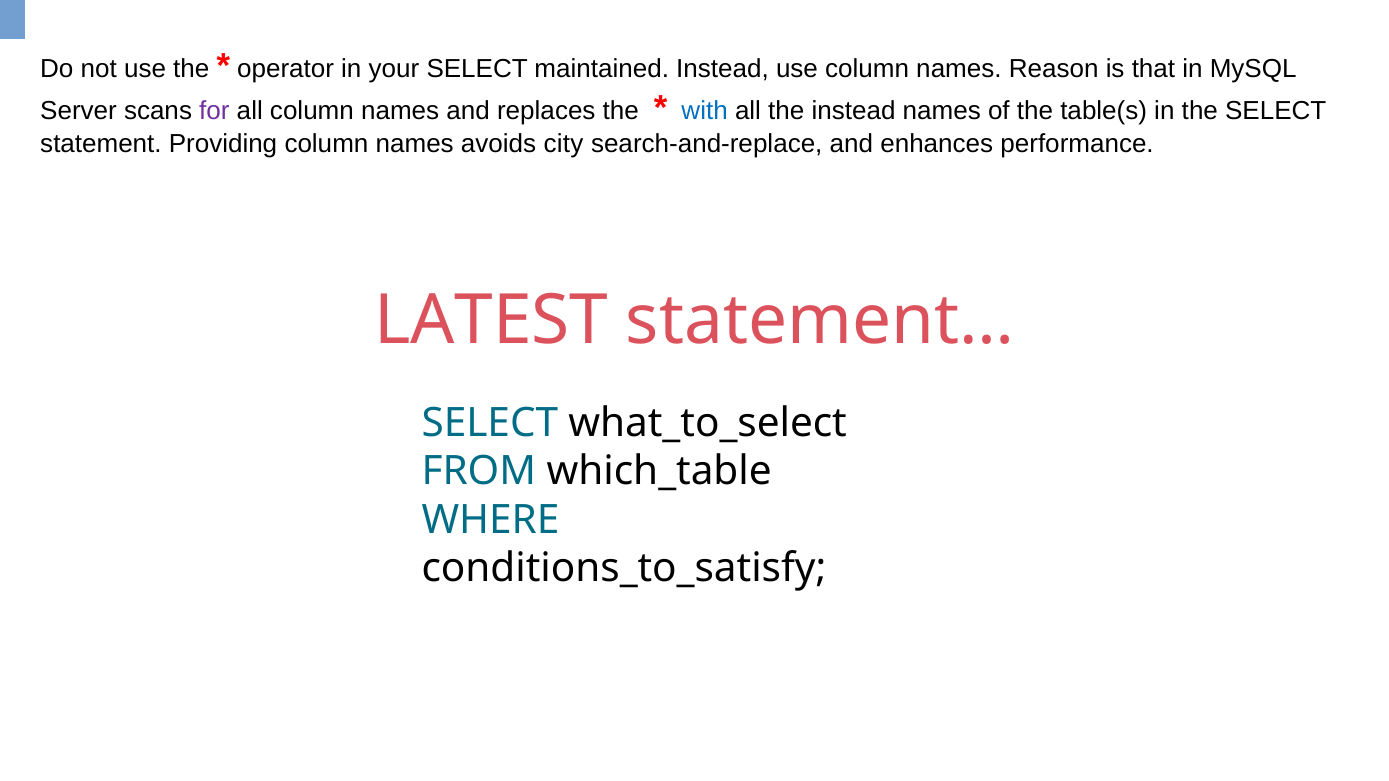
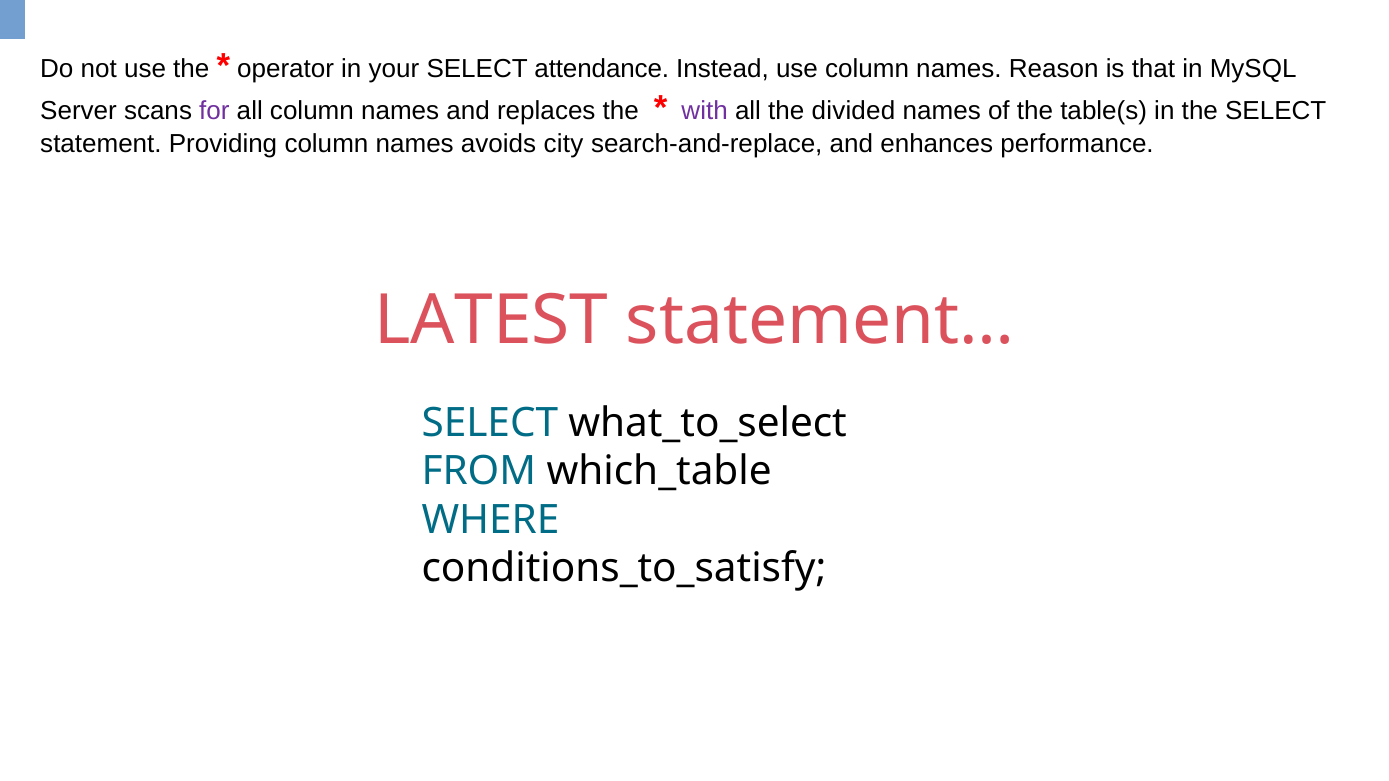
maintained: maintained -> attendance
with colour: blue -> purple
the instead: instead -> divided
